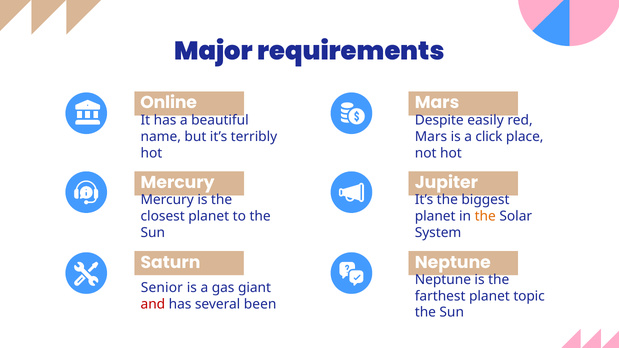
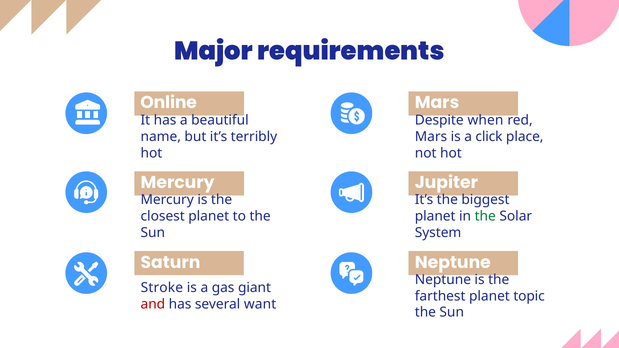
easily: easily -> when
the at (485, 216) colour: orange -> green
Senior: Senior -> Stroke
been: been -> want
